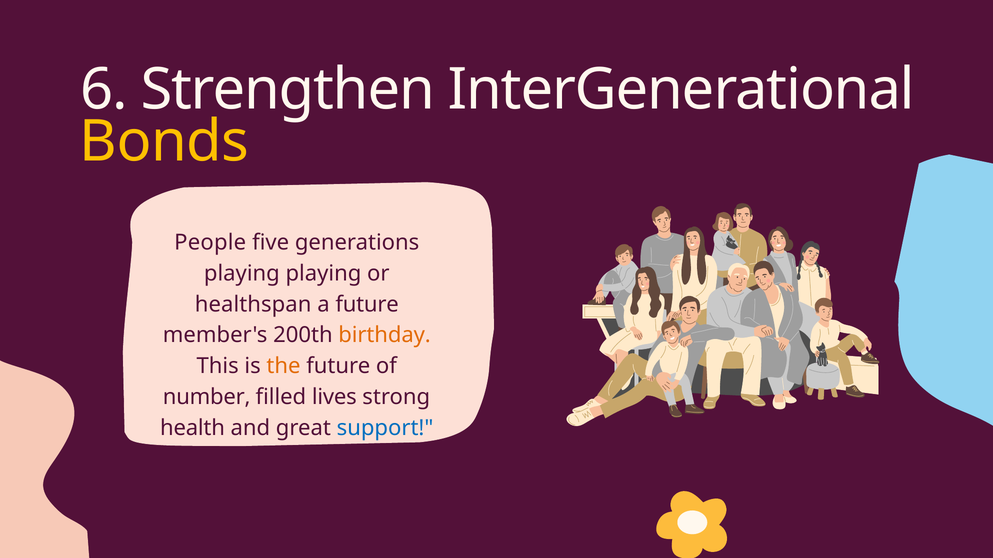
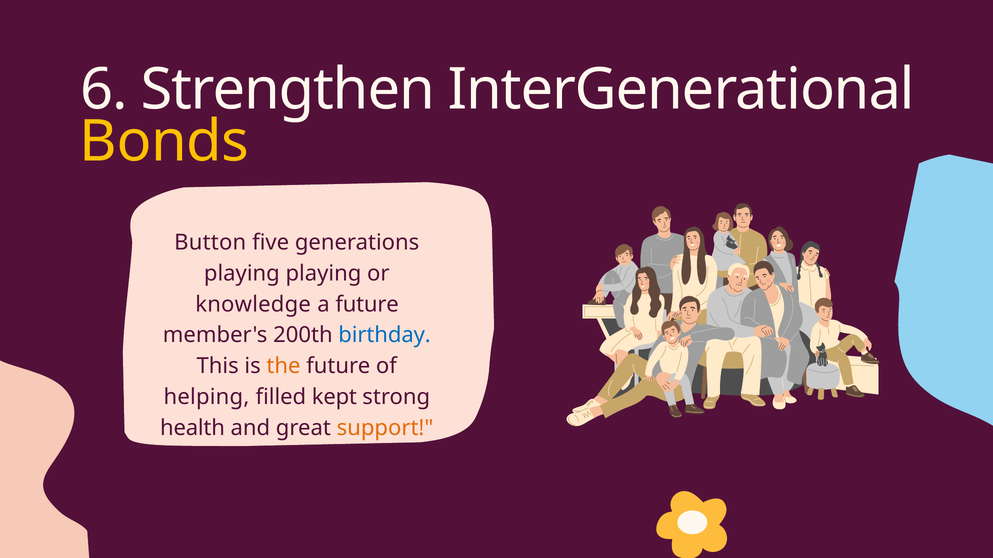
People: People -> Button
healthspan: healthspan -> knowledge
birthday colour: orange -> blue
number: number -> helping
lives: lives -> kept
support colour: blue -> orange
